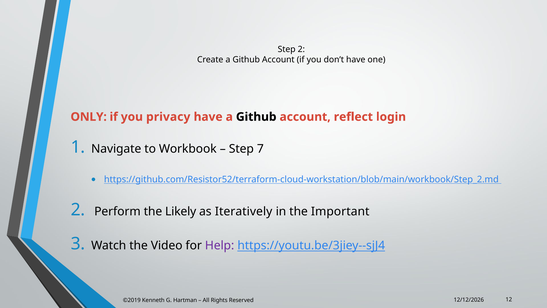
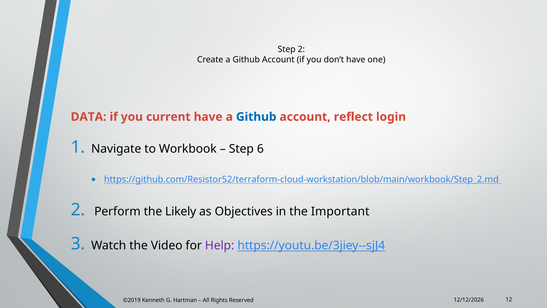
ONLY: ONLY -> DATA
privacy: privacy -> current
Github at (256, 117) colour: black -> blue
7: 7 -> 6
Iteratively: Iteratively -> Objectives
